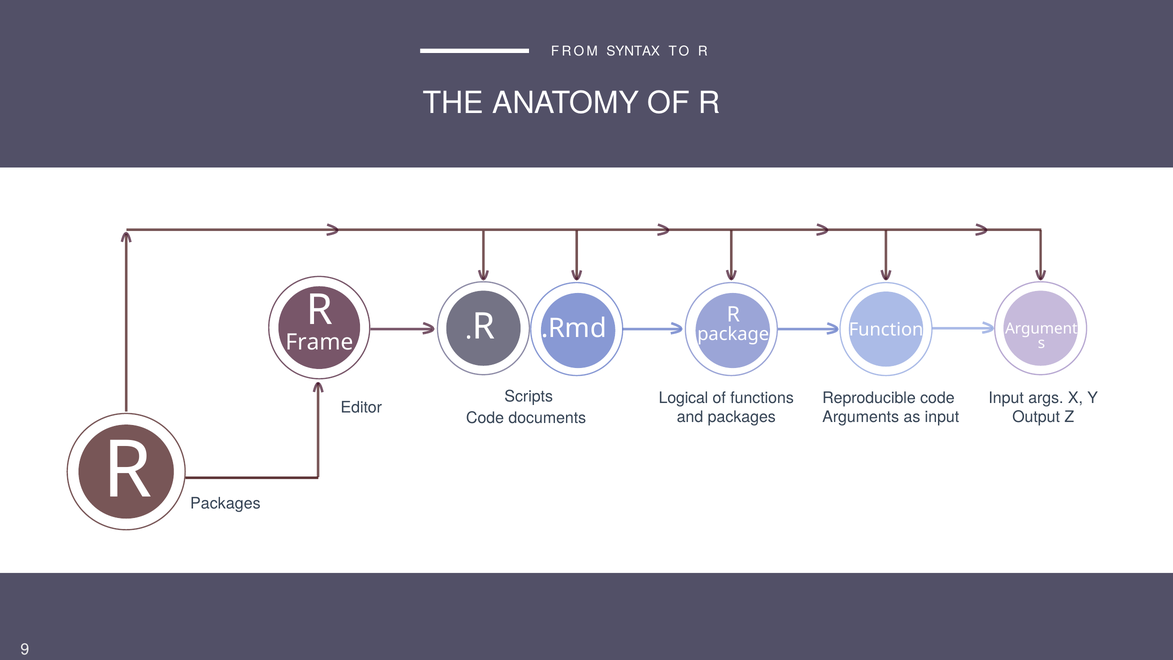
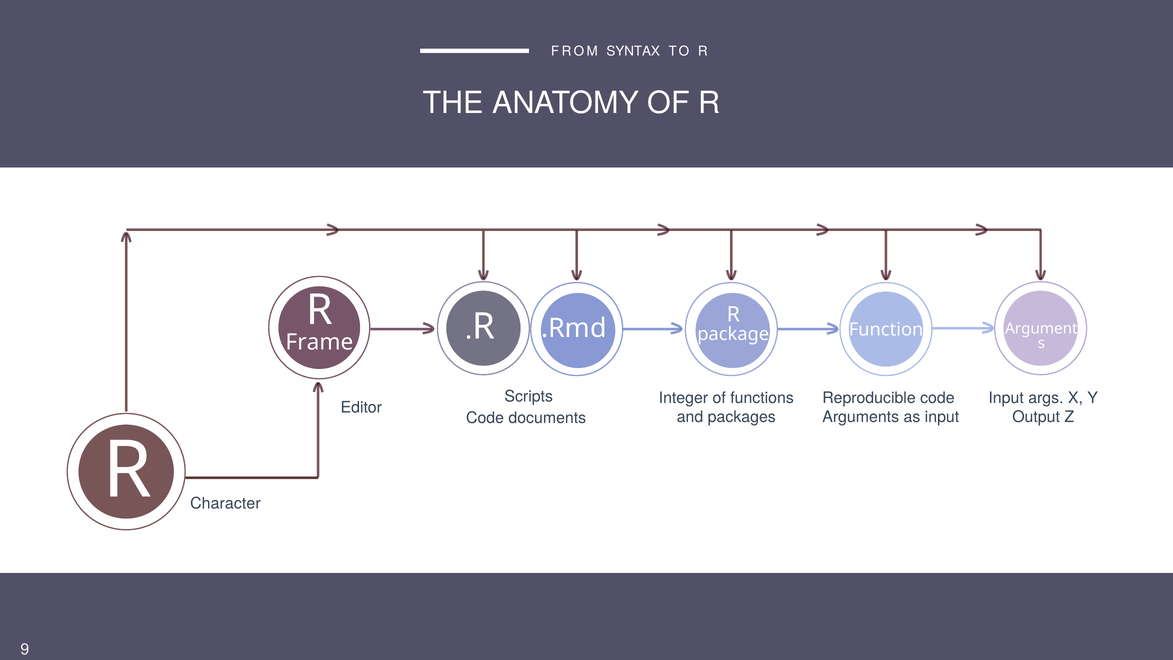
Logical: Logical -> Integer
Packages at (225, 504): Packages -> Character
